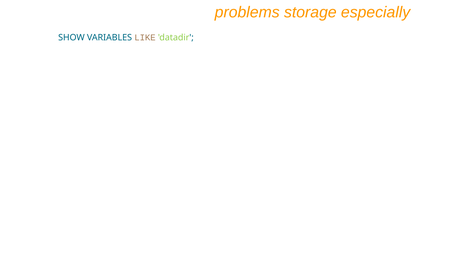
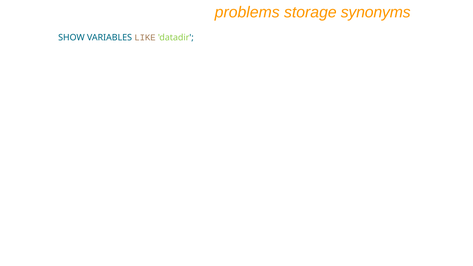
especially: especially -> synonyms
